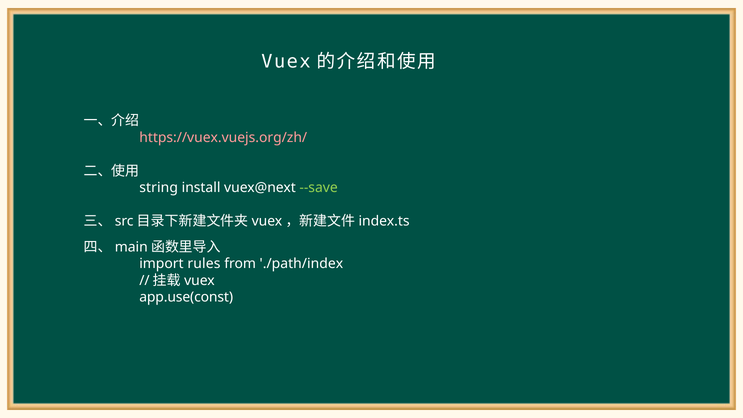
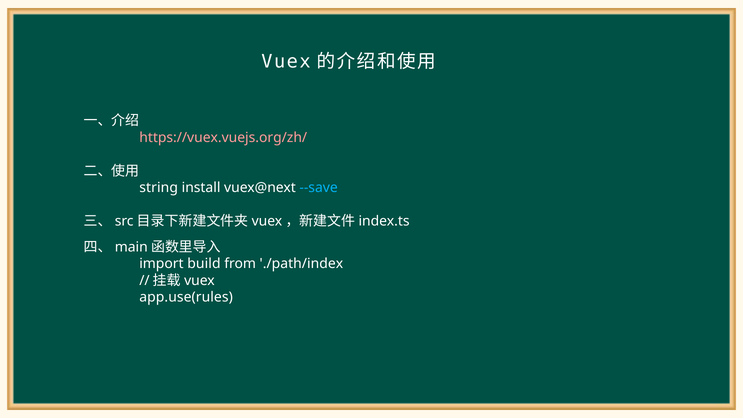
--save colour: light green -> light blue
rules: rules -> build
app.use(const: app.use(const -> app.use(rules
